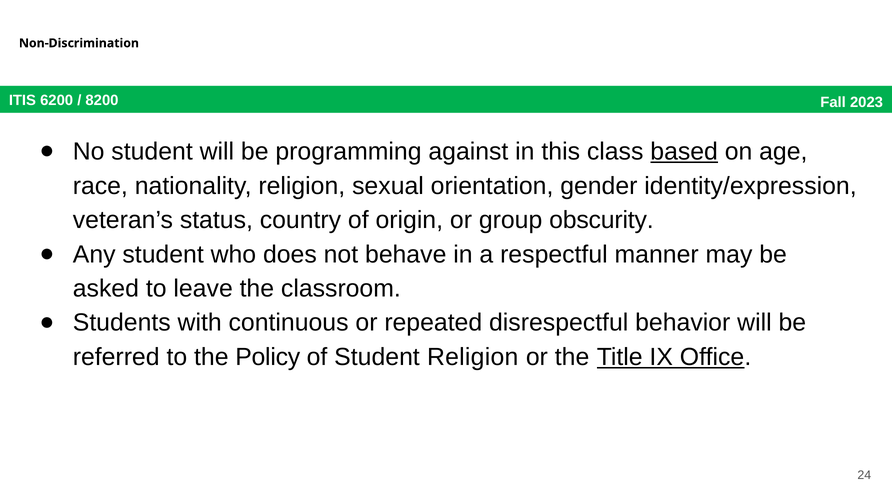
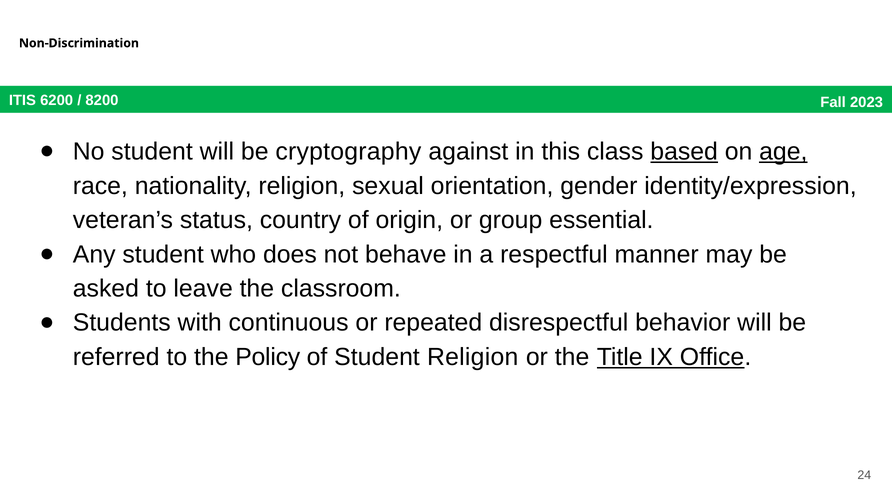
programming: programming -> cryptography
age underline: none -> present
obscurity: obscurity -> essential
